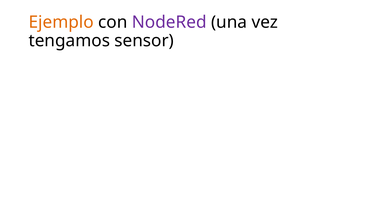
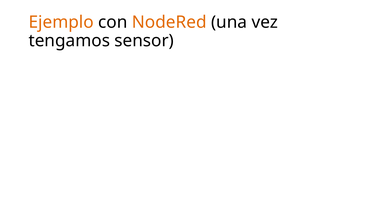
NodeRed colour: purple -> orange
